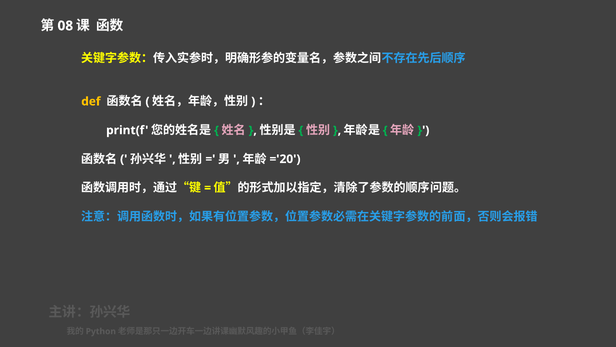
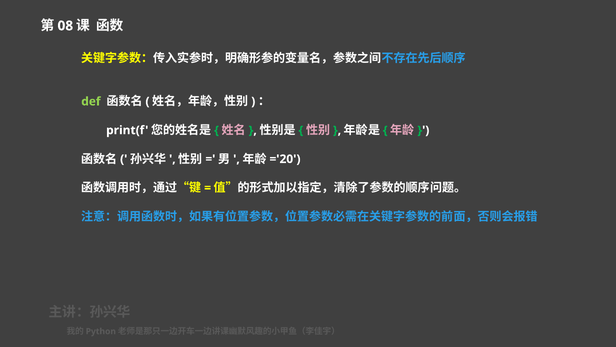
def colour: yellow -> light green
